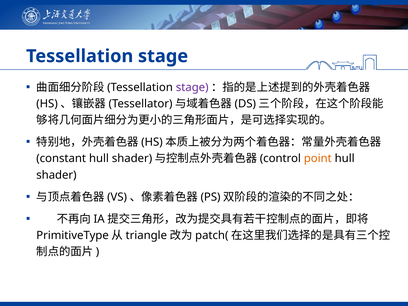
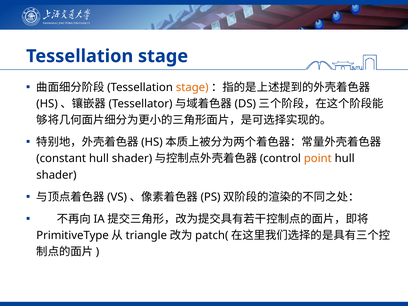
stage at (192, 88) colour: purple -> orange
